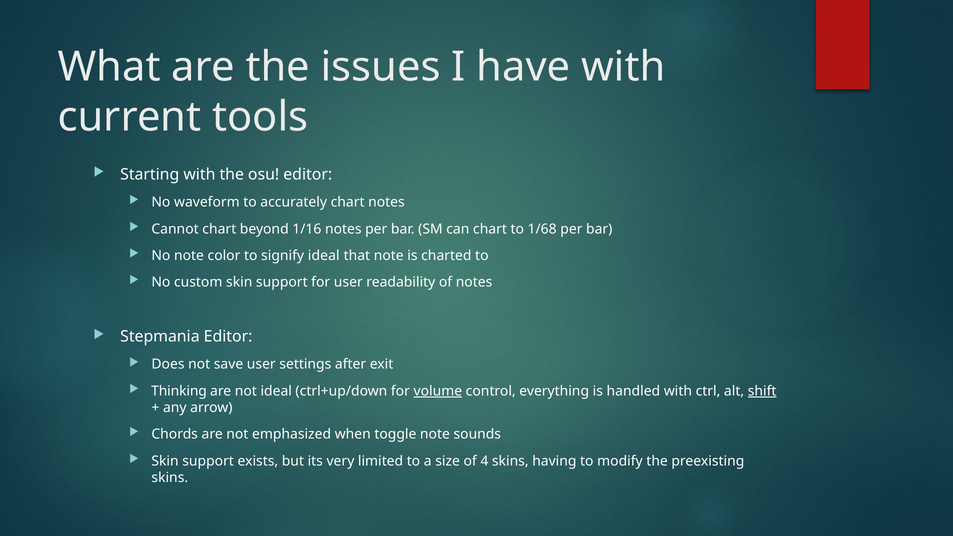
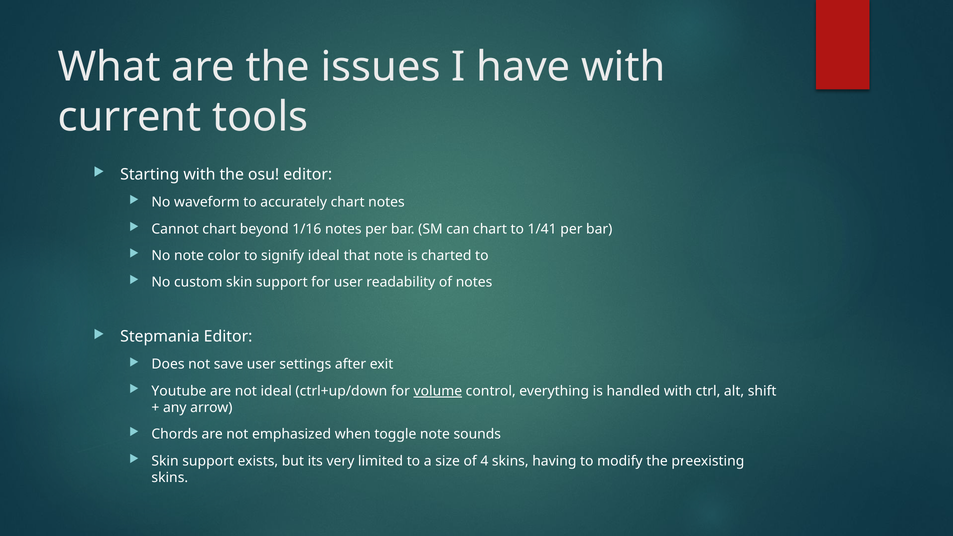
1/68: 1/68 -> 1/41
Thinking: Thinking -> Youtube
shift underline: present -> none
